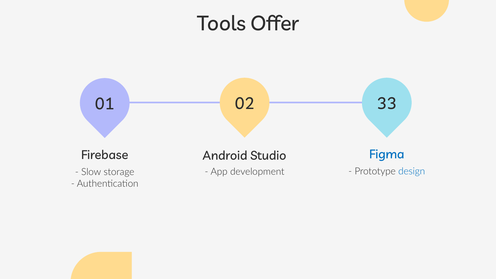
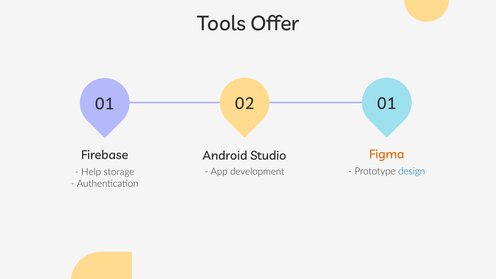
01 33: 33 -> 01
Figma colour: blue -> orange
Slow: Slow -> Help
